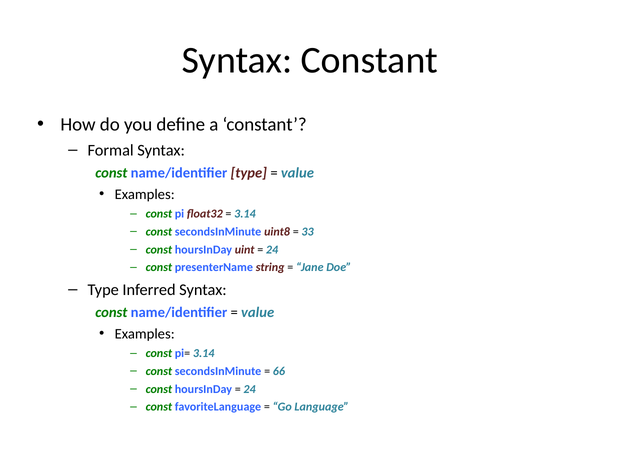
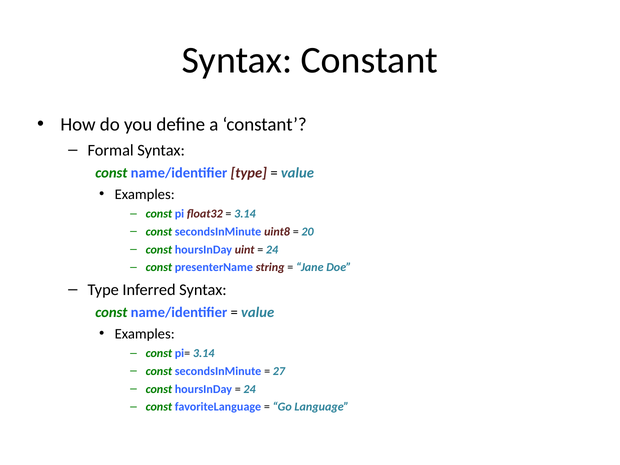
33: 33 -> 20
66: 66 -> 27
